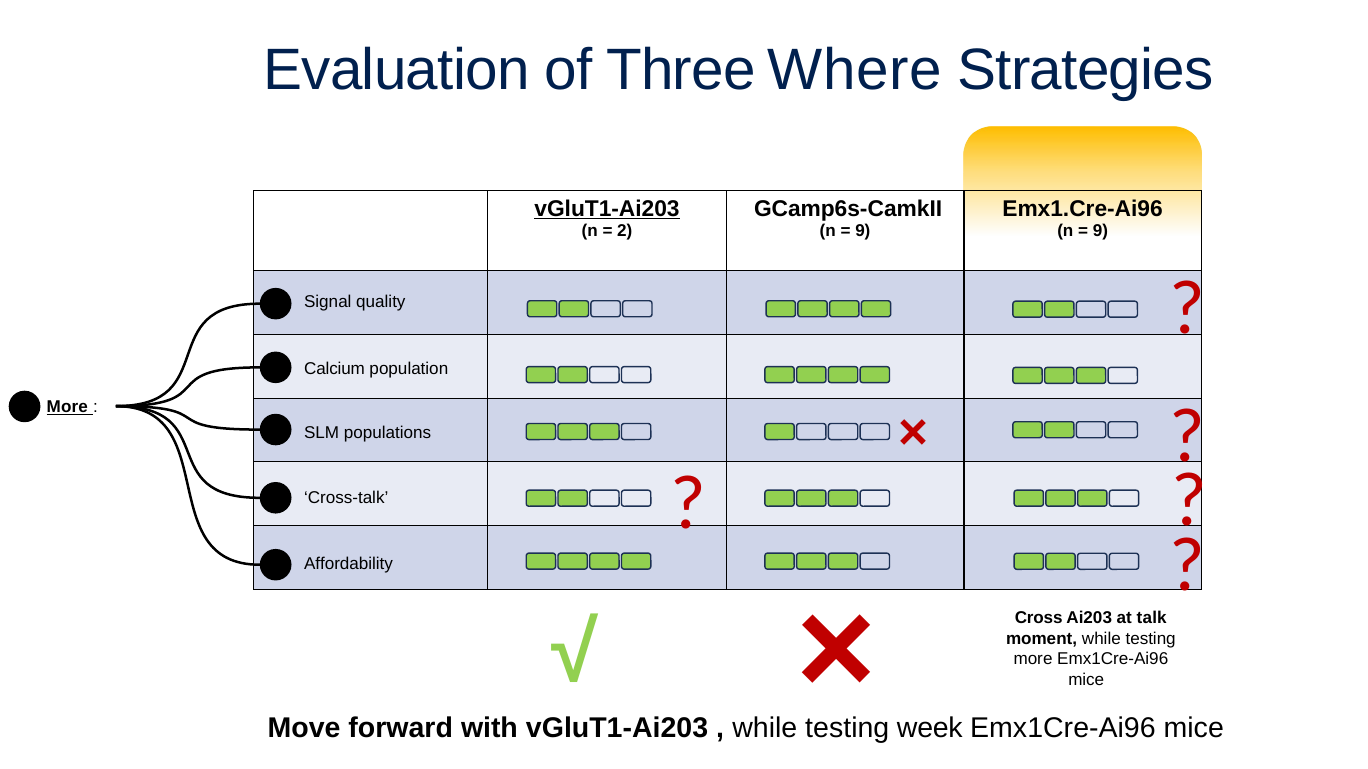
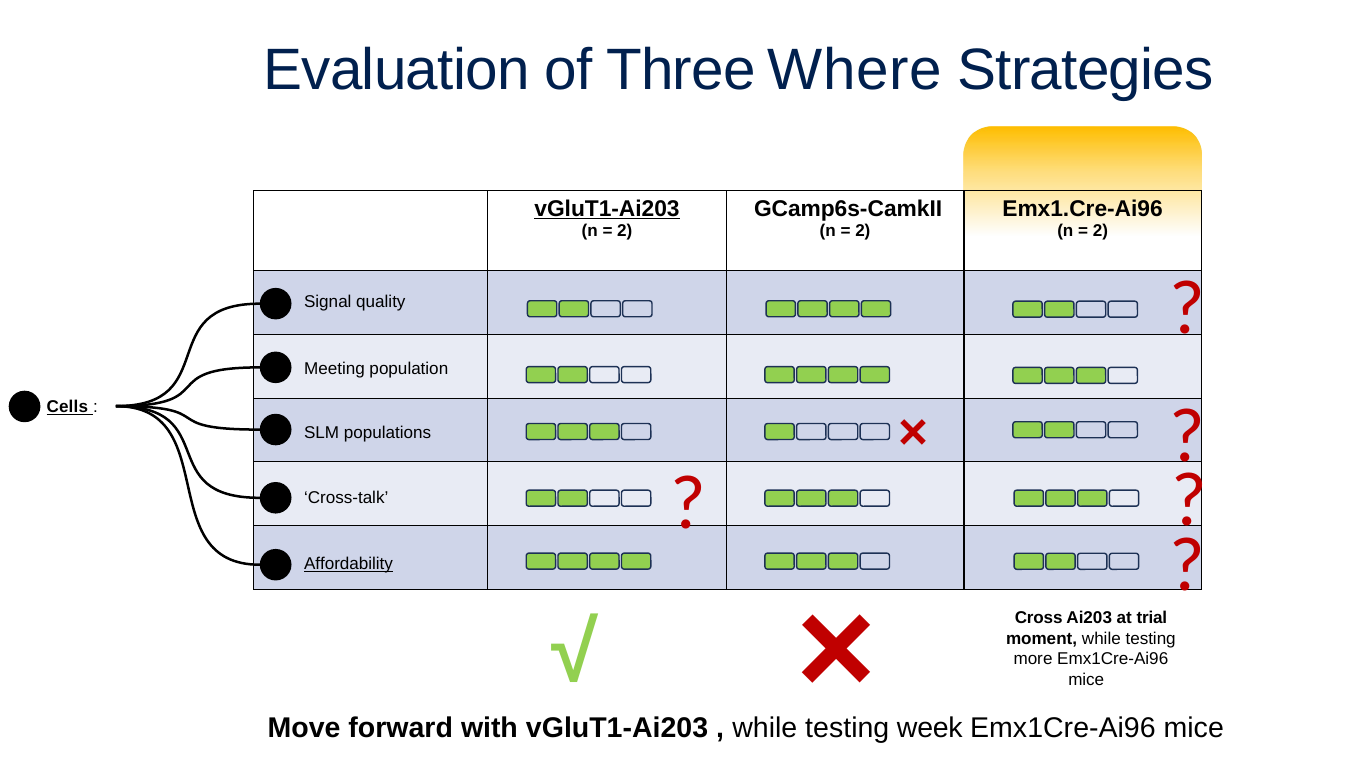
9 at (863, 231): 9 -> 2
9 at (1100, 231): 9 -> 2
Calcium: Calcium -> Meeting
More at (67, 408): More -> Cells
Affordability underline: none -> present
talk: talk -> trial
